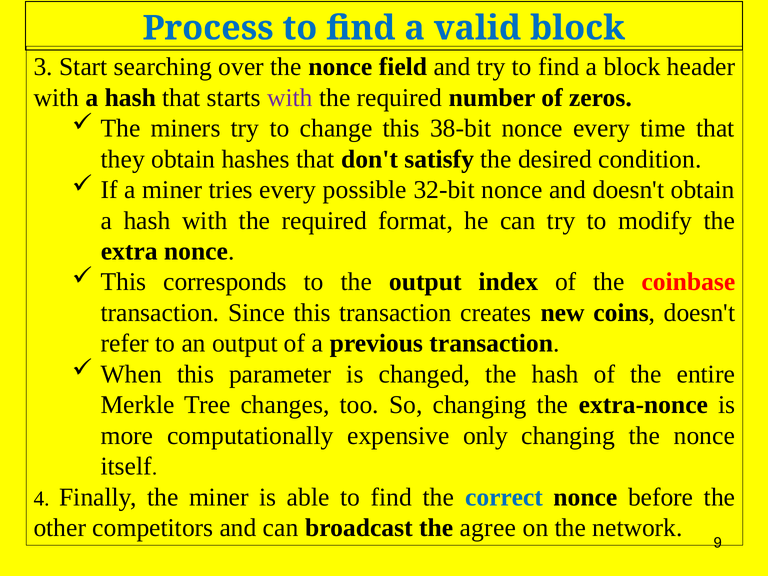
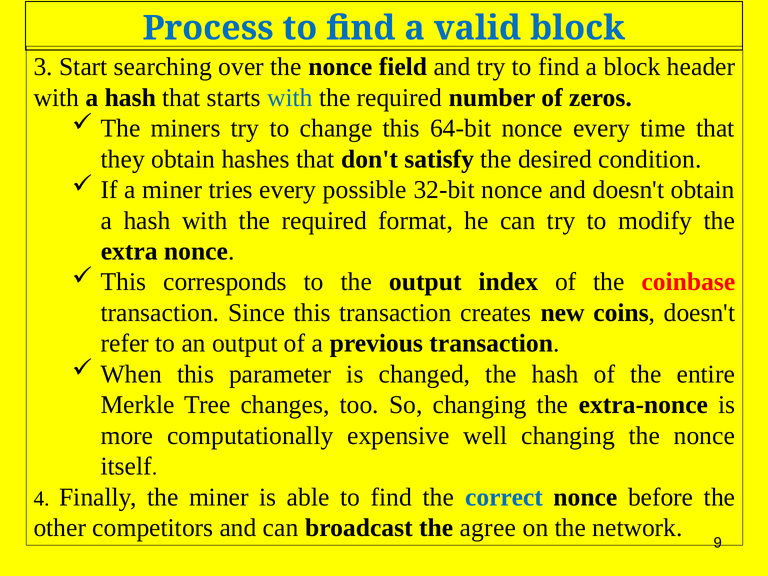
with at (290, 98) colour: purple -> blue
38-bit: 38-bit -> 64-bit
only: only -> well
